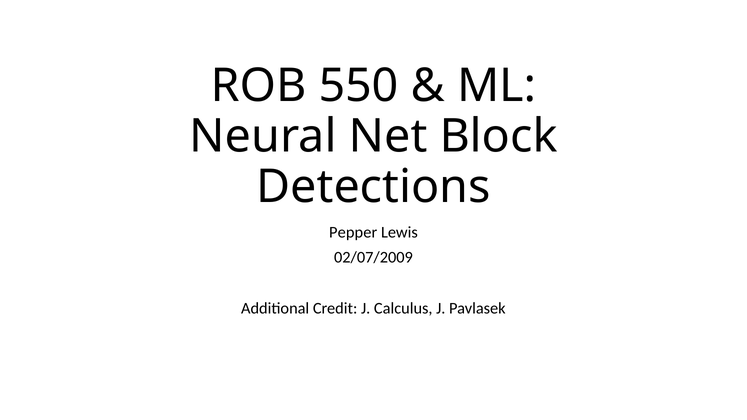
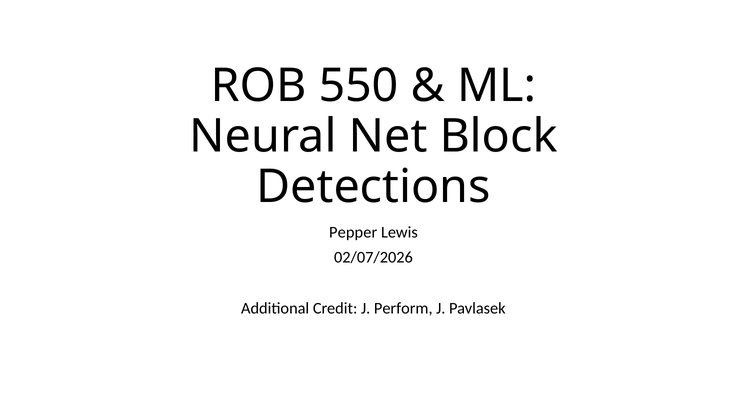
02/07/2009: 02/07/2009 -> 02/07/2026
Calculus: Calculus -> Perform
